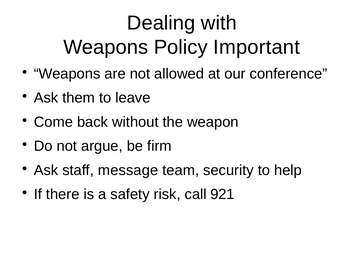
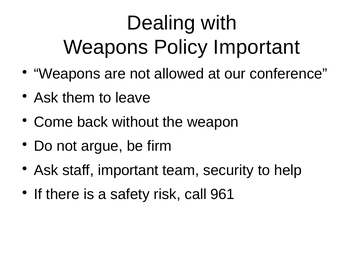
staff message: message -> important
921: 921 -> 961
